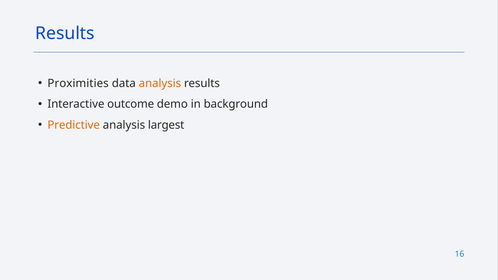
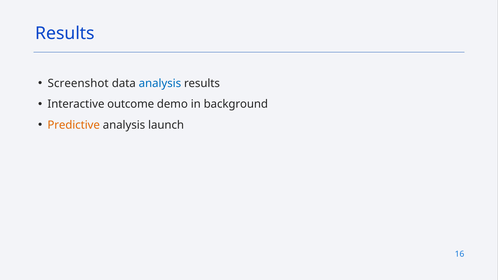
Proximities: Proximities -> Screenshot
analysis at (160, 83) colour: orange -> blue
largest: largest -> launch
